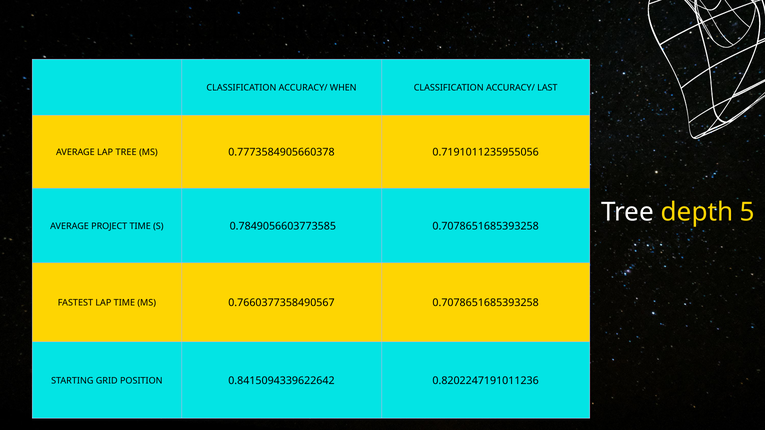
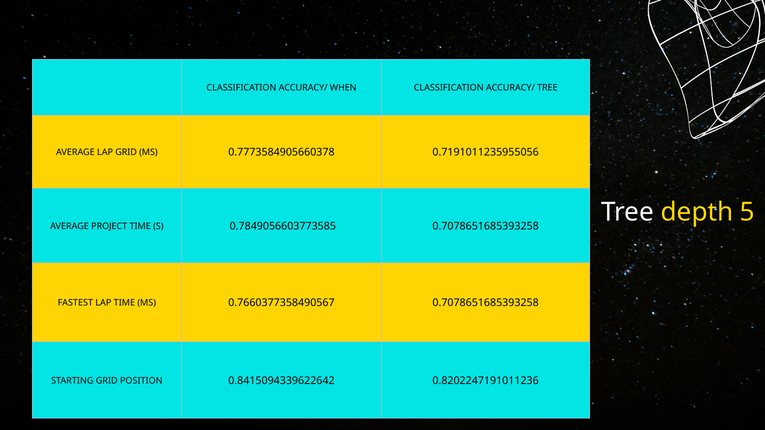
ACCURACY/ LAST: LAST -> TREE
LAP TREE: TREE -> GRID
